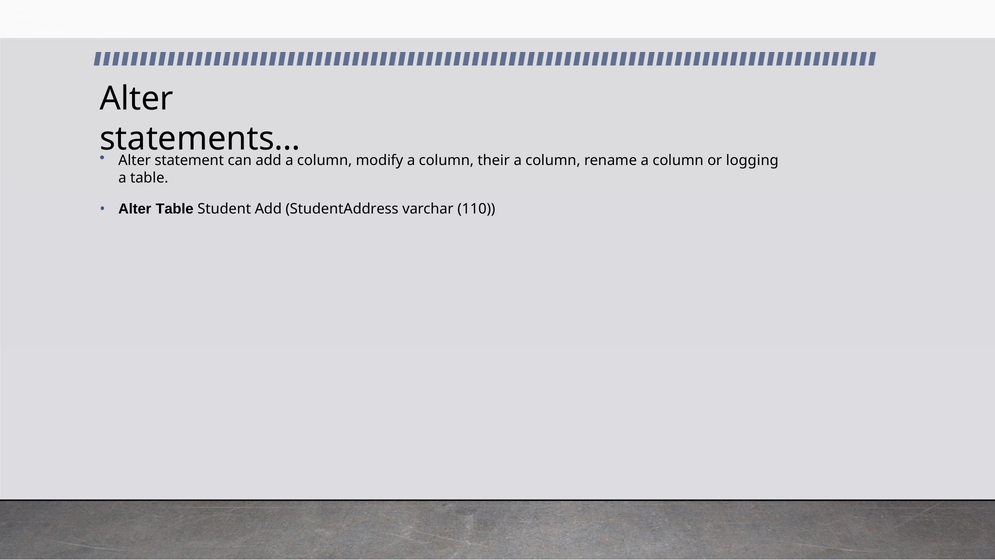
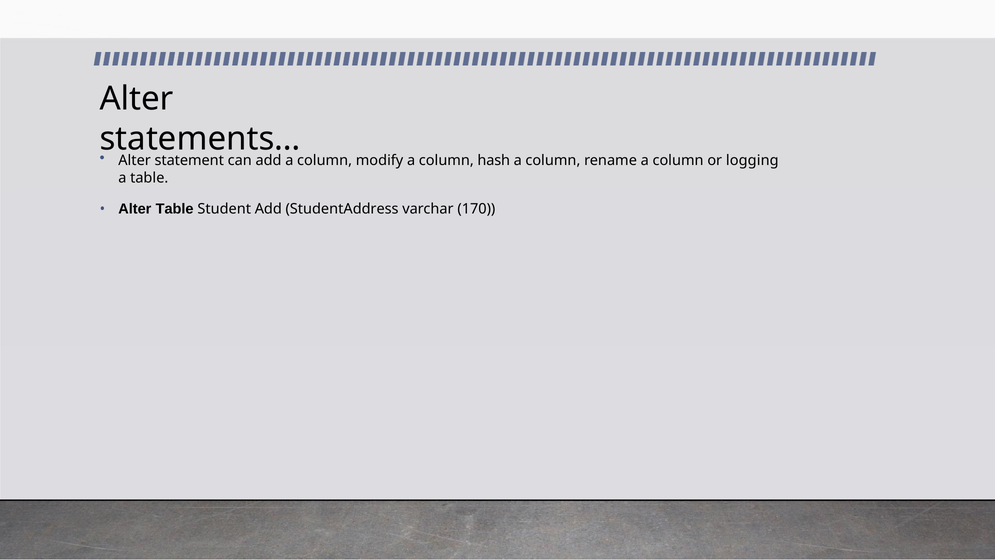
their: their -> hash
110: 110 -> 170
